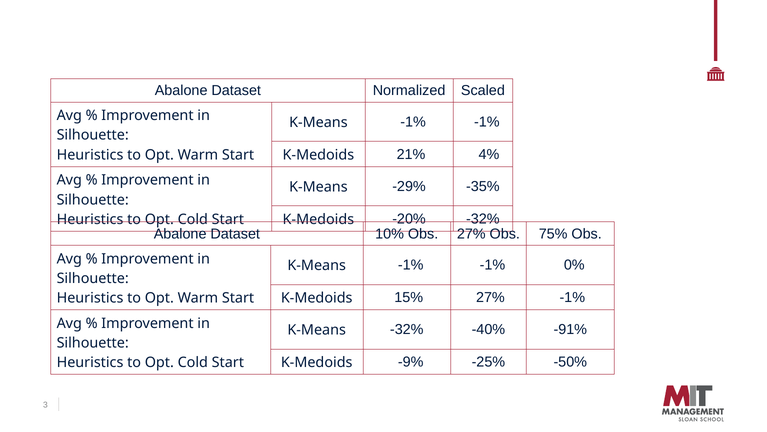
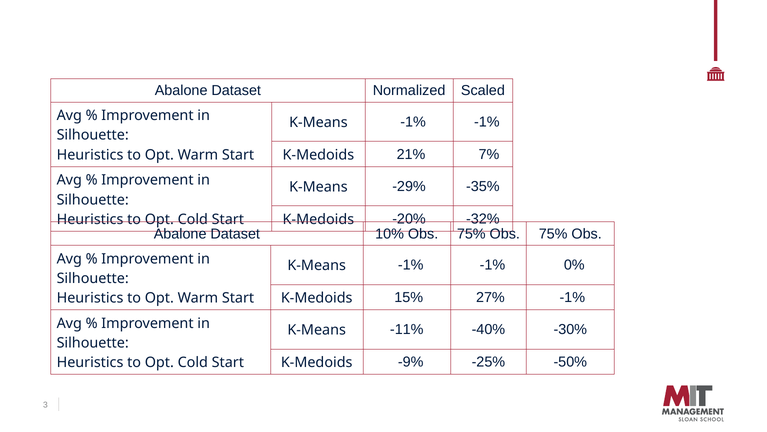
4%: 4% -> 7%
10% Obs 27%: 27% -> 75%
K-Means -32%: -32% -> -11%
-91%: -91% -> -30%
